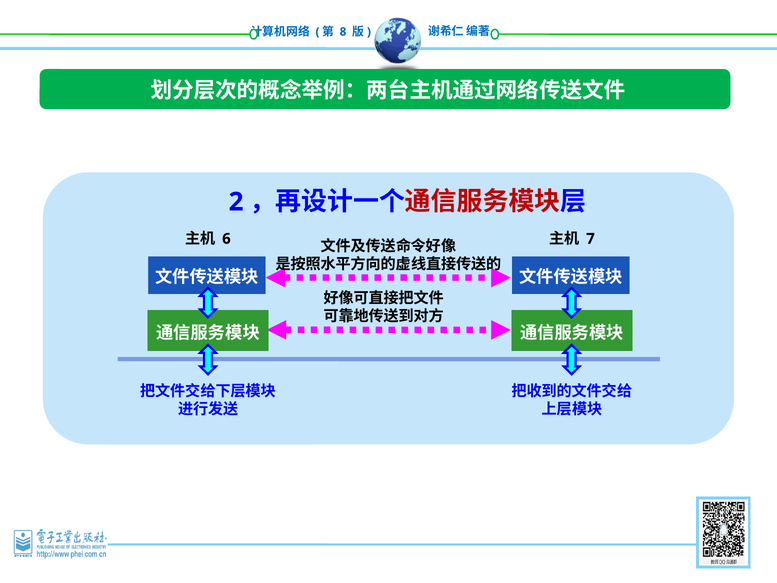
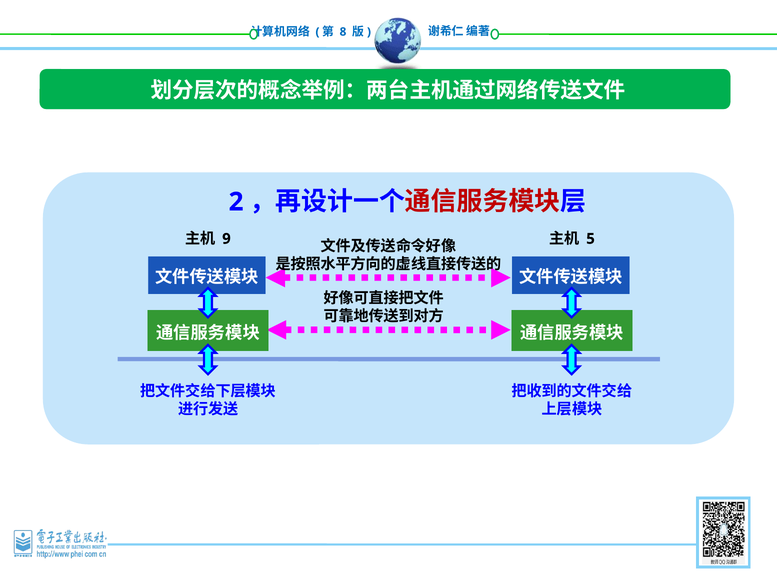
6: 6 -> 9
7: 7 -> 5
